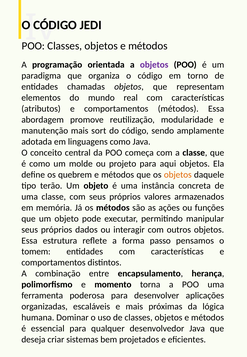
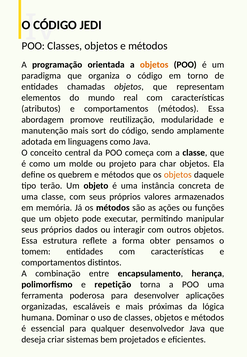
objetos at (154, 65) colour: purple -> orange
aqui: aqui -> char
passo: passo -> obter
momento: momento -> repetição
